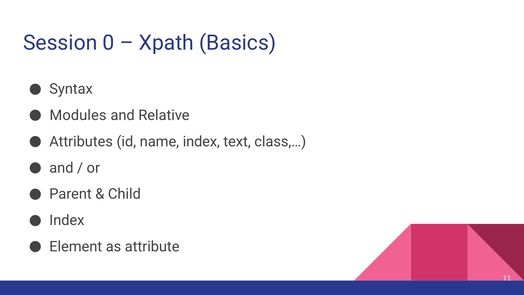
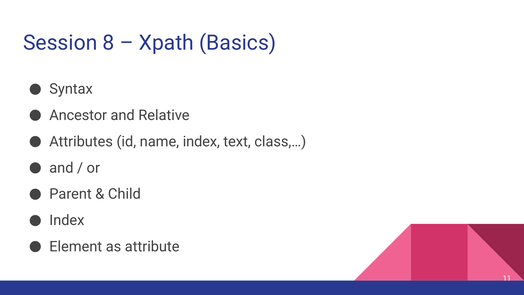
0: 0 -> 8
Modules: Modules -> Ancestor
